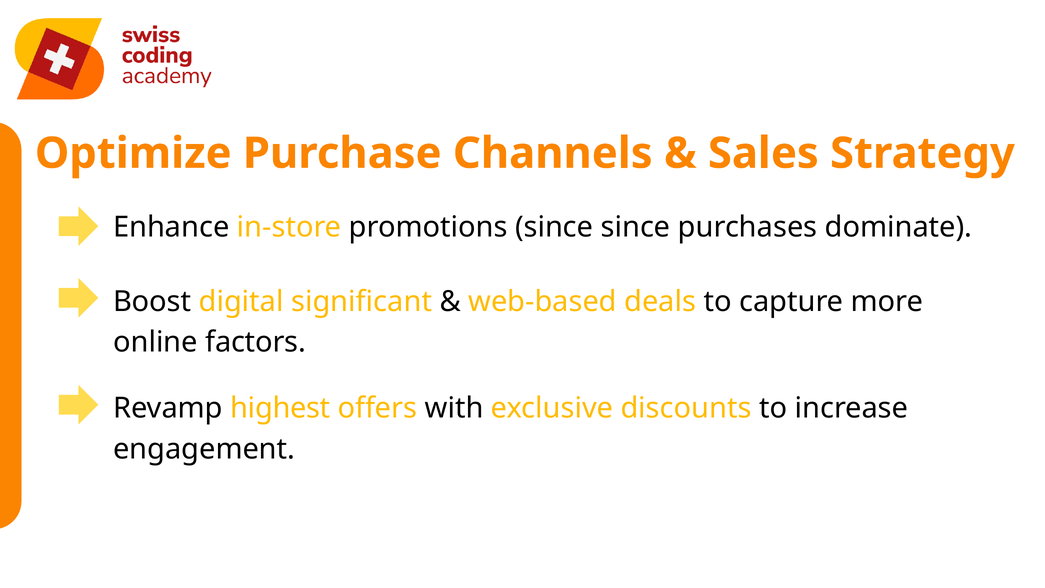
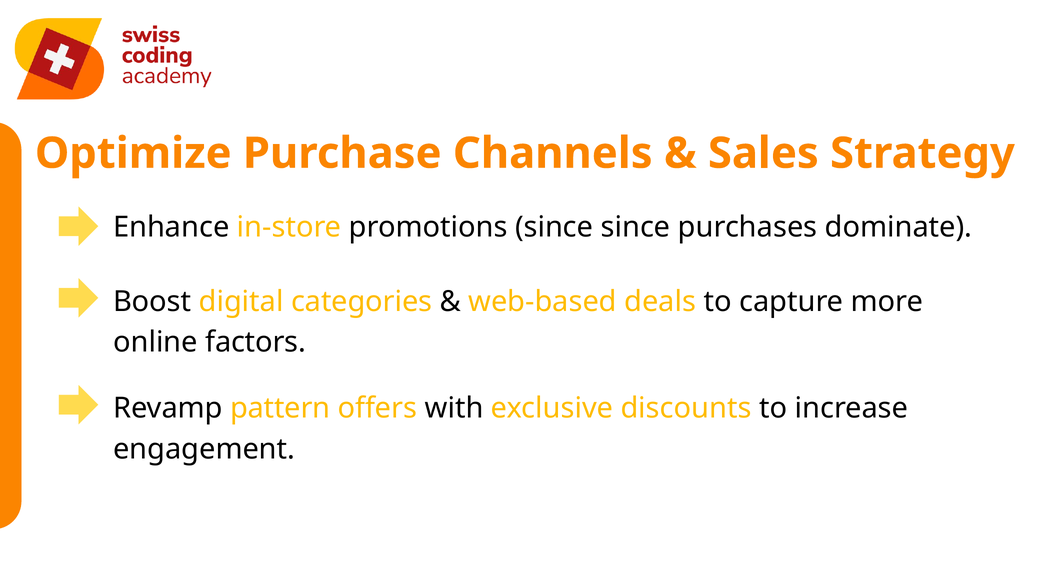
significant: significant -> categories
highest: highest -> pattern
